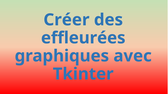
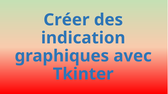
effleurées: effleurées -> indication
